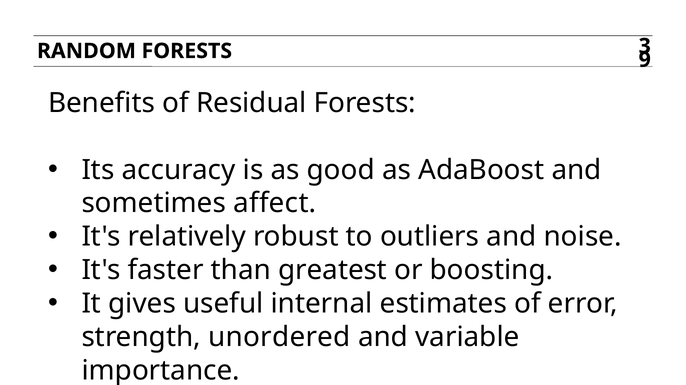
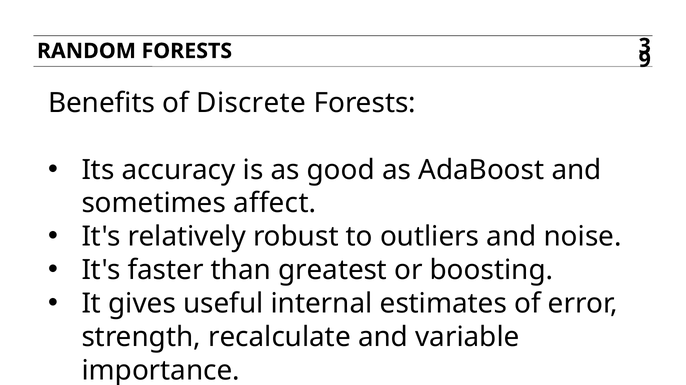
Residual: Residual -> Discrete
unordered: unordered -> recalculate
